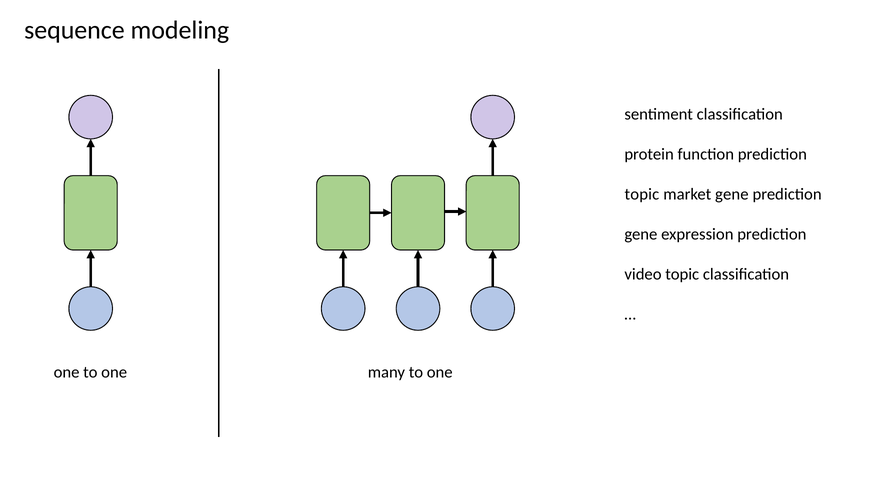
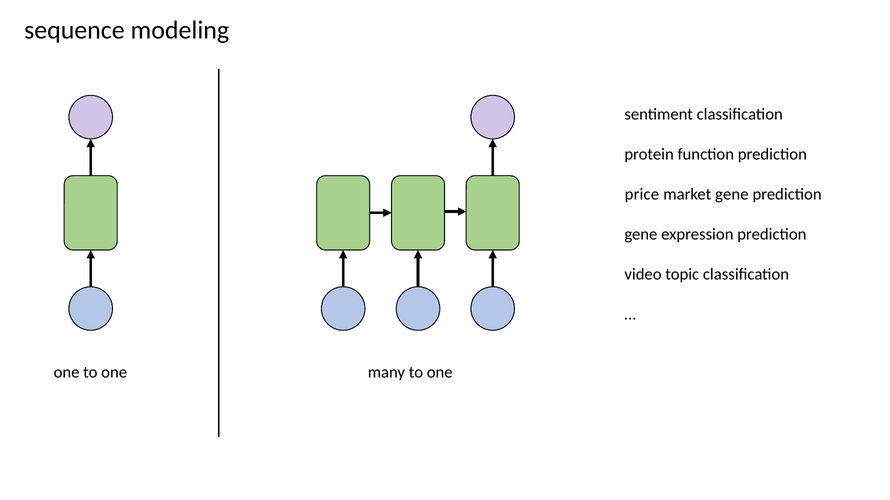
topic at (642, 194): topic -> price
